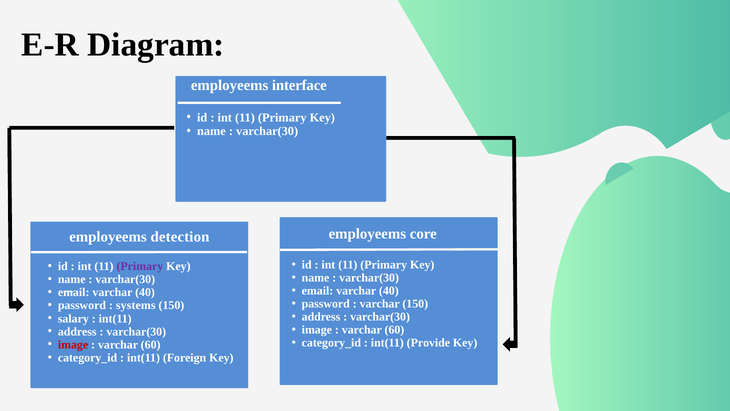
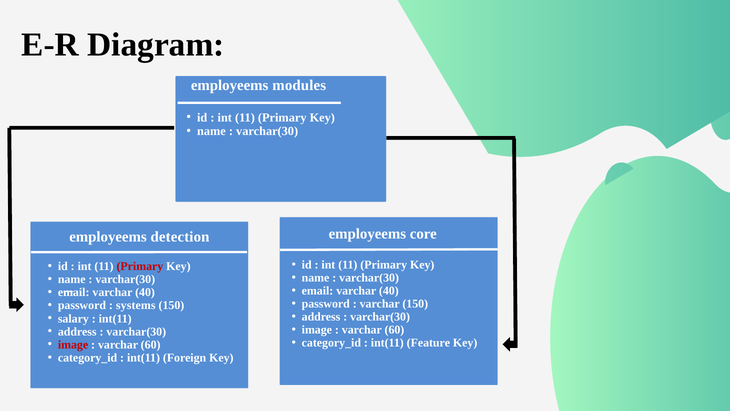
interface: interface -> modules
Primary at (140, 266) colour: purple -> red
Provide: Provide -> Feature
